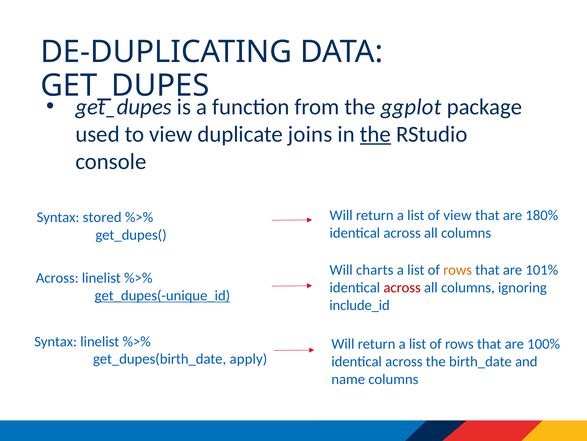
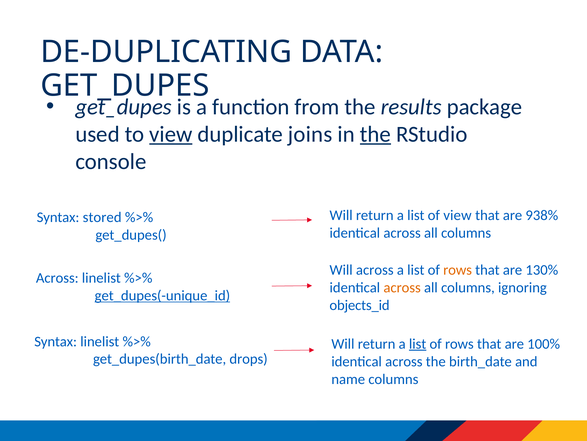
ggplot: ggplot -> results
view at (171, 134) underline: none -> present
180%: 180% -> 938%
Will charts: charts -> across
101%: 101% -> 130%
across at (402, 287) colour: red -> orange
include_id: include_id -> objects_id
list at (418, 343) underline: none -> present
apply: apply -> drops
